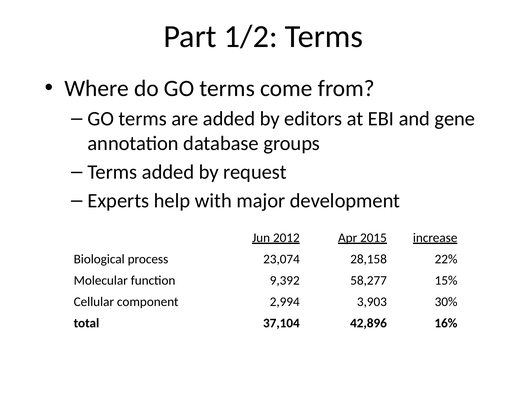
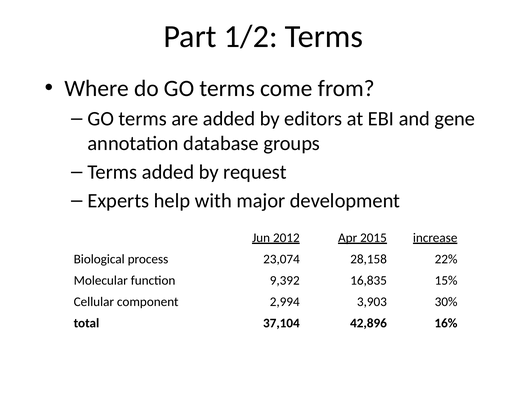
58,277: 58,277 -> 16,835
